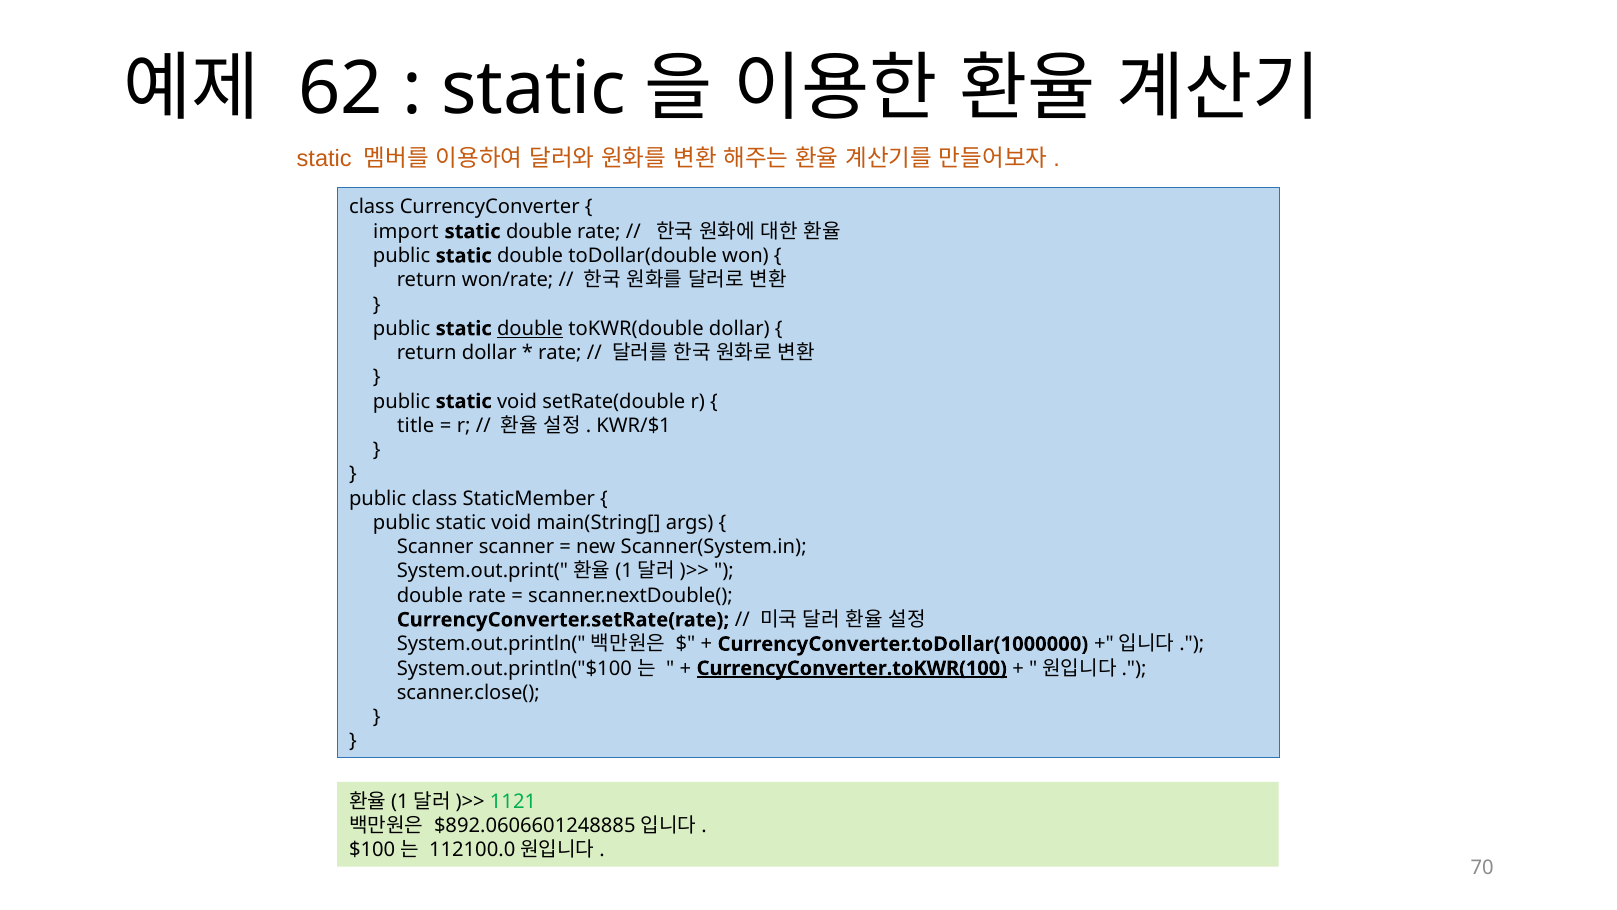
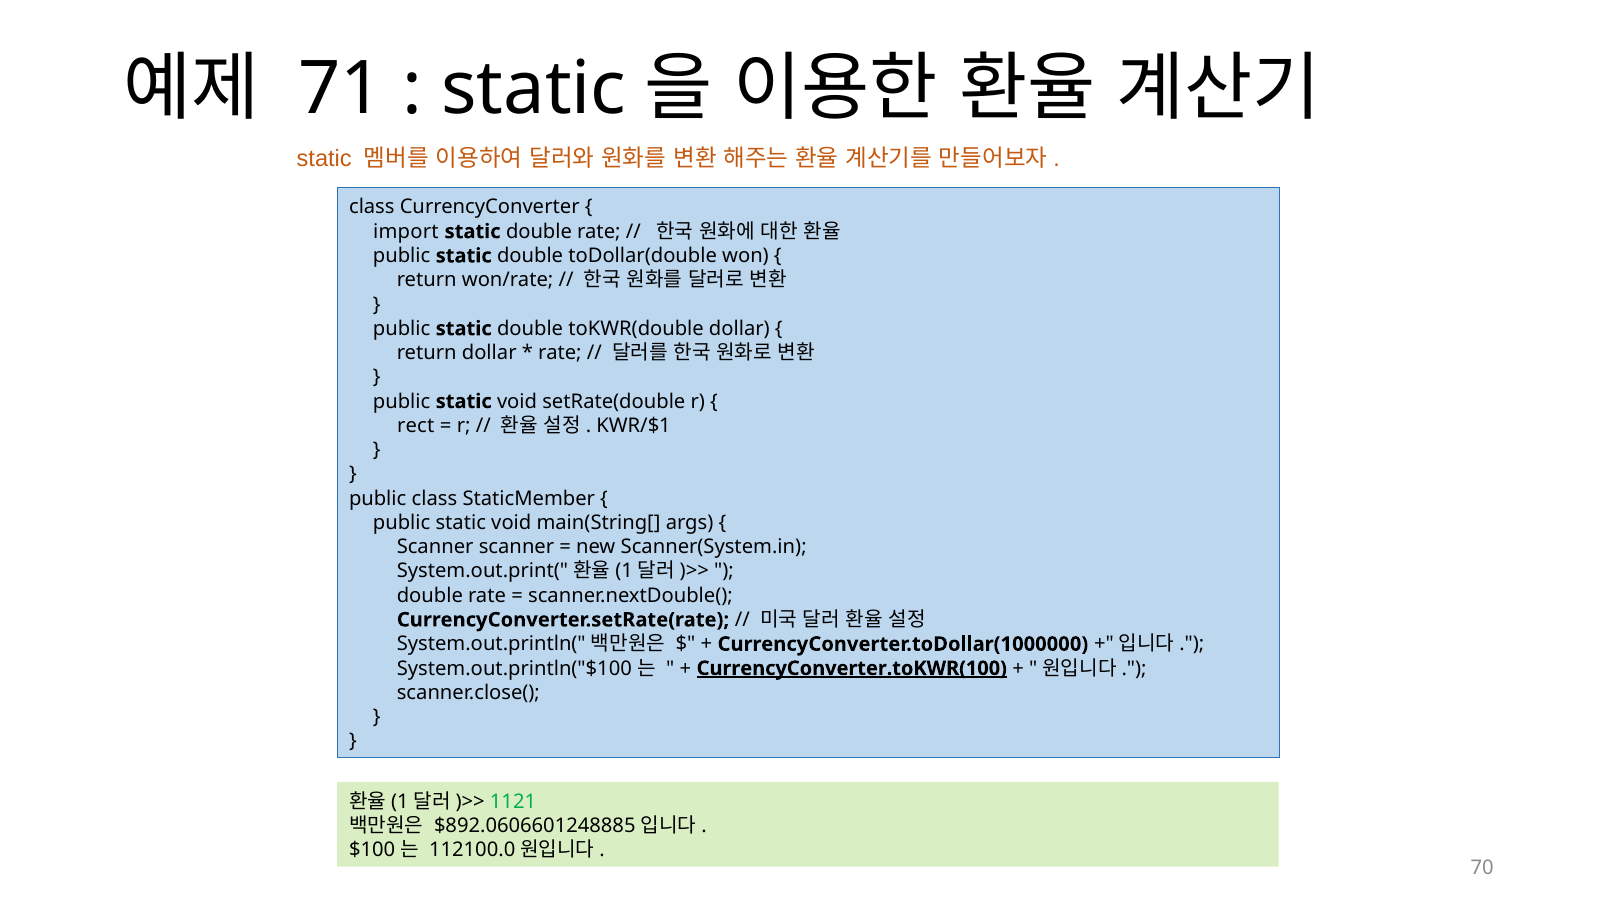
62: 62 -> 71
double at (530, 328) underline: present -> none
title: title -> rect
